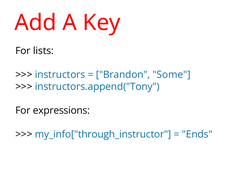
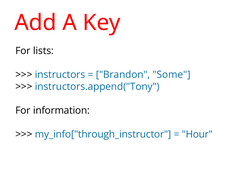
expressions: expressions -> information
Ends: Ends -> Hour
